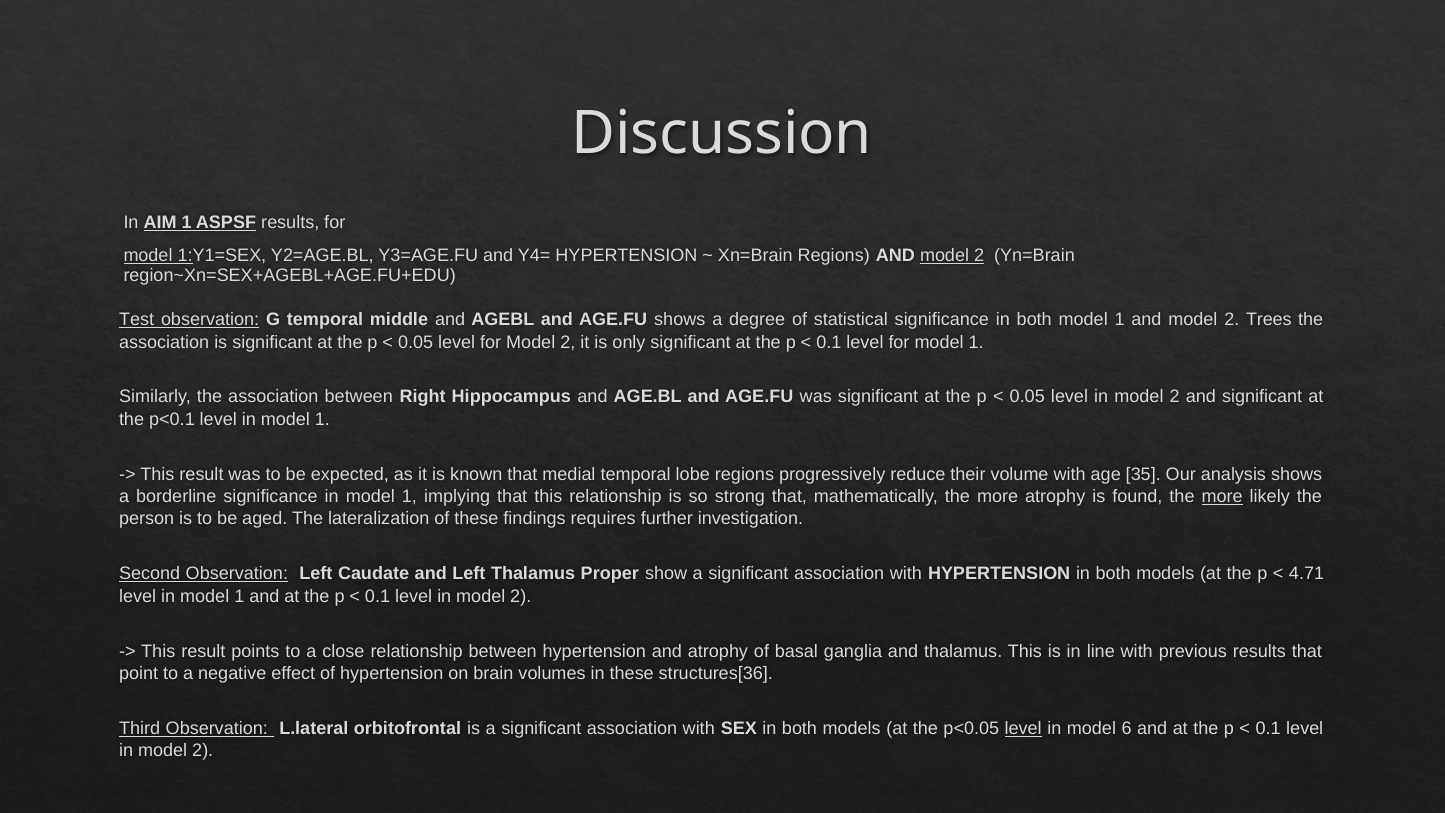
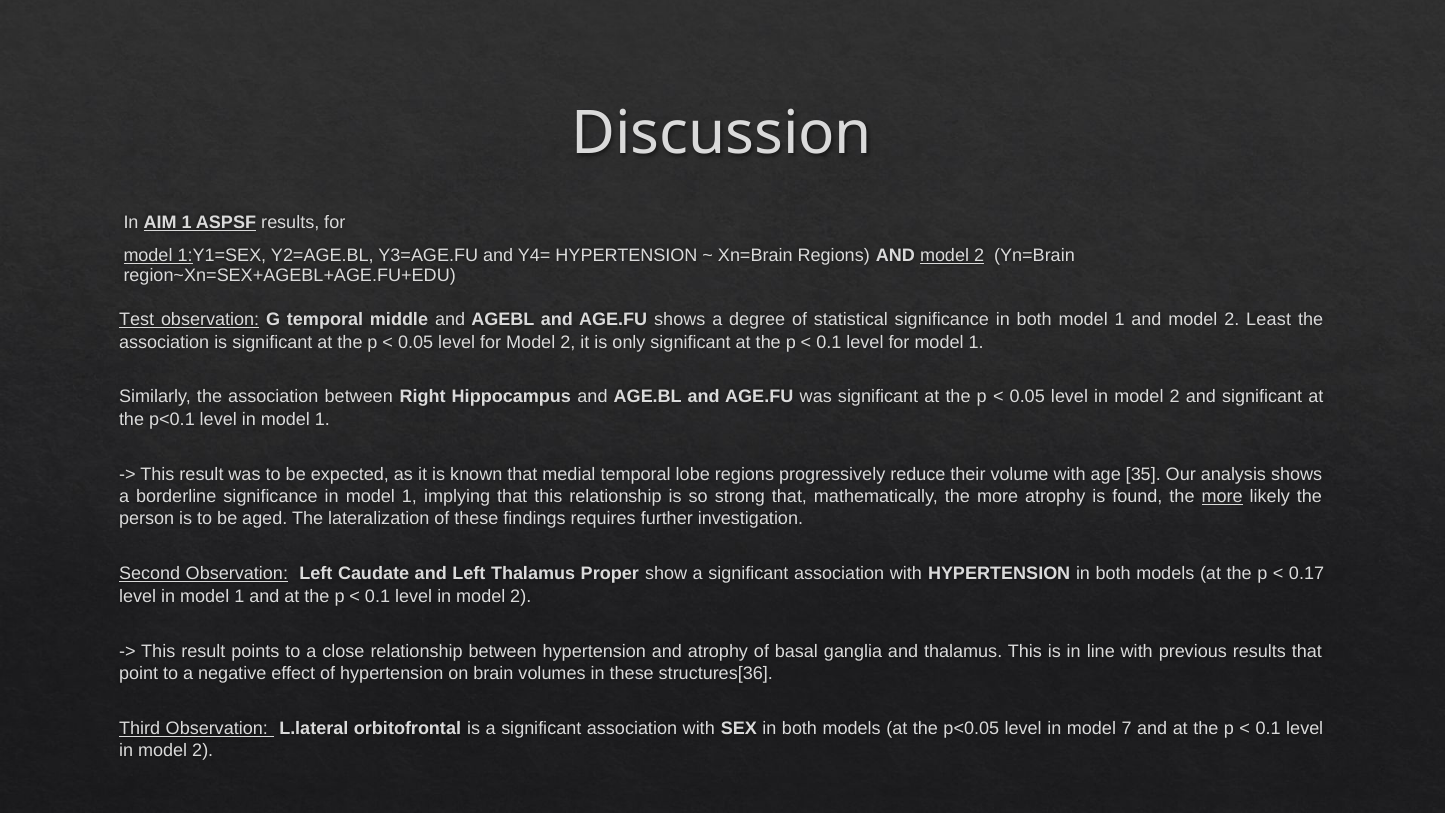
Trees: Trees -> Least
4.71: 4.71 -> 0.17
level at (1023, 728) underline: present -> none
6: 6 -> 7
